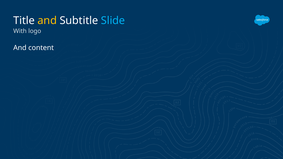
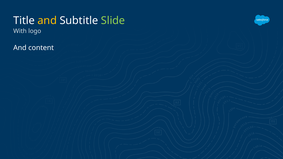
Slide colour: light blue -> light green
